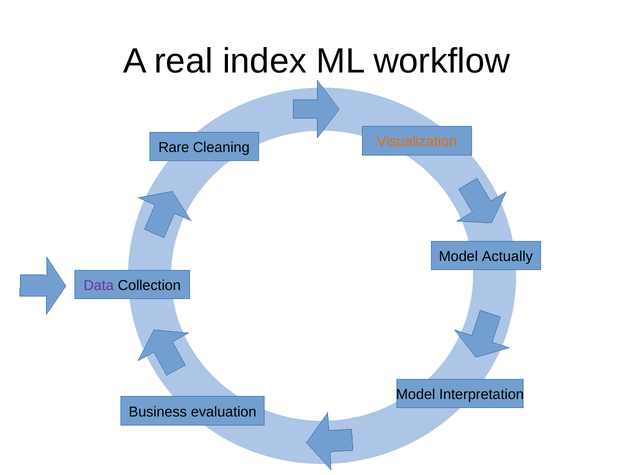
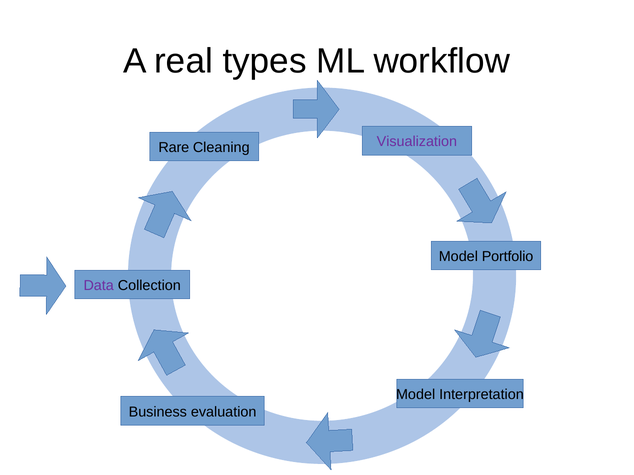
index: index -> types
Visualization colour: orange -> purple
Actually: Actually -> Portfolio
